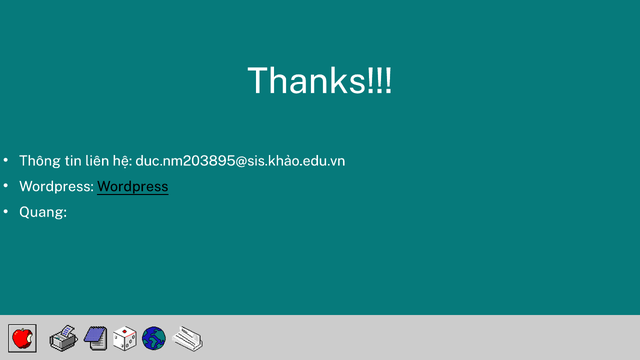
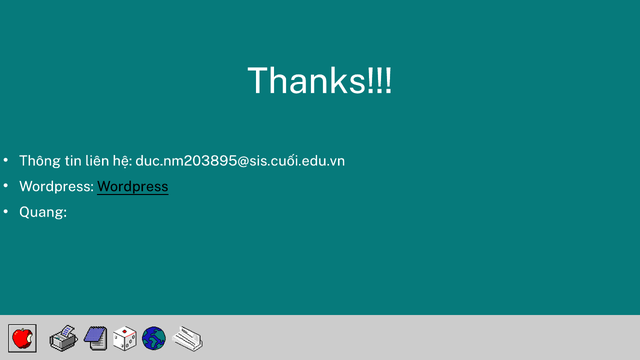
duc.nm203895@sis.khảo.edu.vn: duc.nm203895@sis.khảo.edu.vn -> duc.nm203895@sis.cuối.edu.vn
